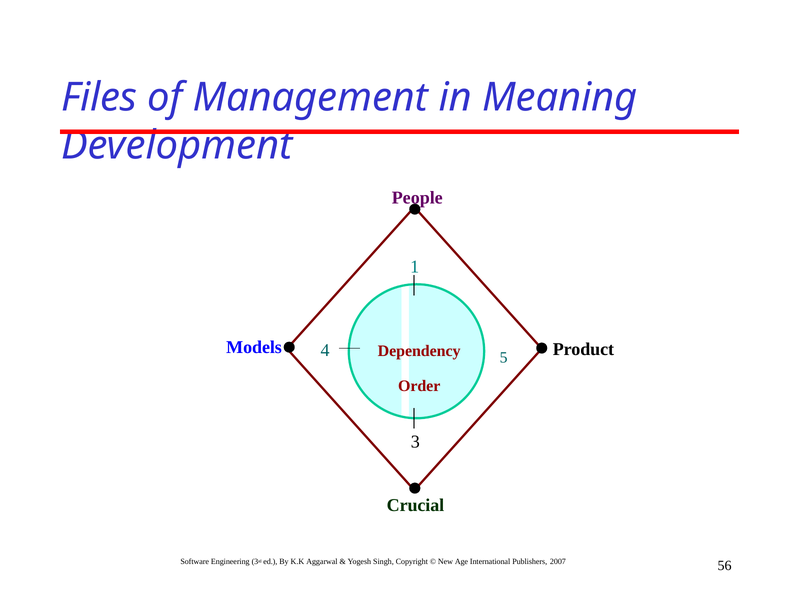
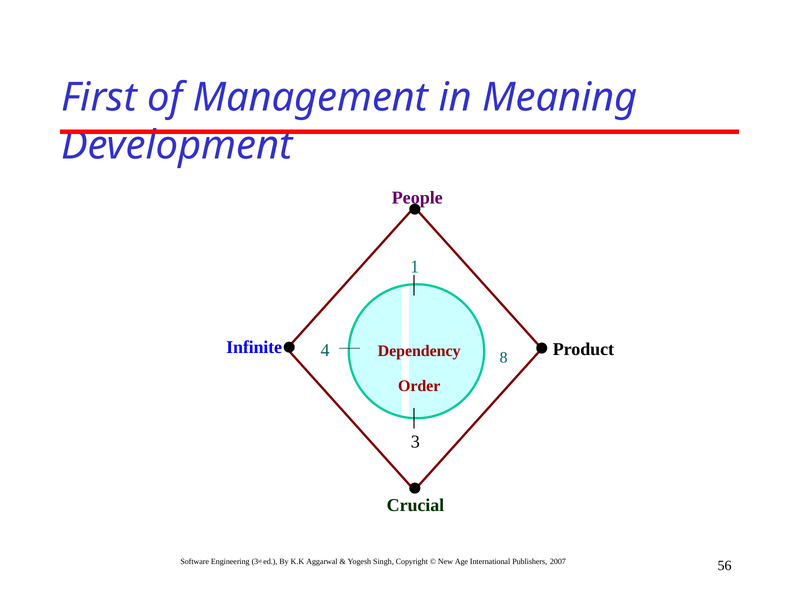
Files: Files -> First
Models: Models -> Infinite
5: 5 -> 8
